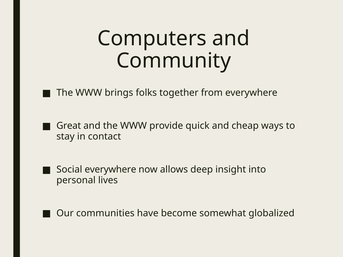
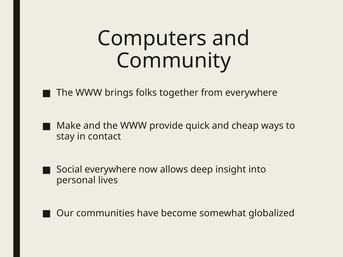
Great: Great -> Make
